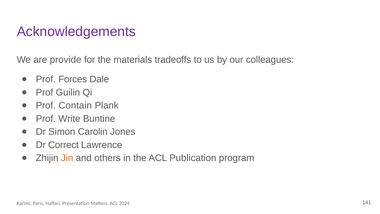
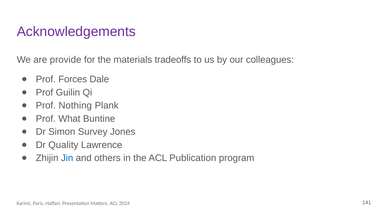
Contain: Contain -> Nothing
Write: Write -> What
Carolin: Carolin -> Survey
Correct: Correct -> Quality
Jin colour: orange -> blue
